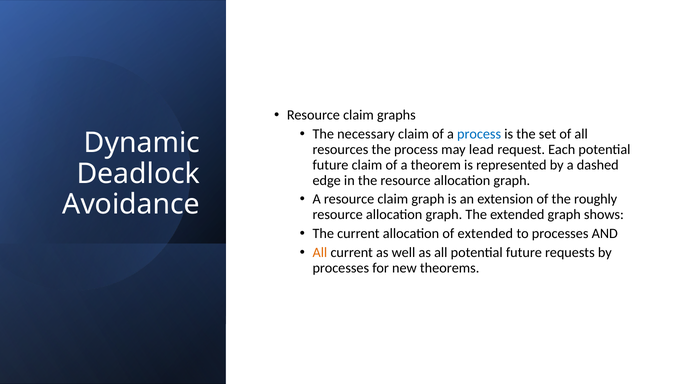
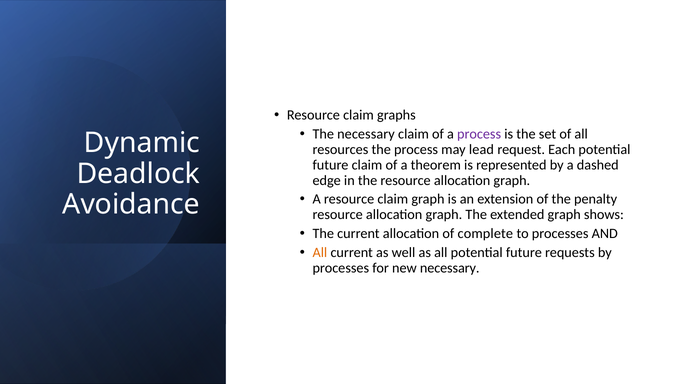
process at (479, 134) colour: blue -> purple
roughly: roughly -> penalty
of extended: extended -> complete
new theorems: theorems -> necessary
